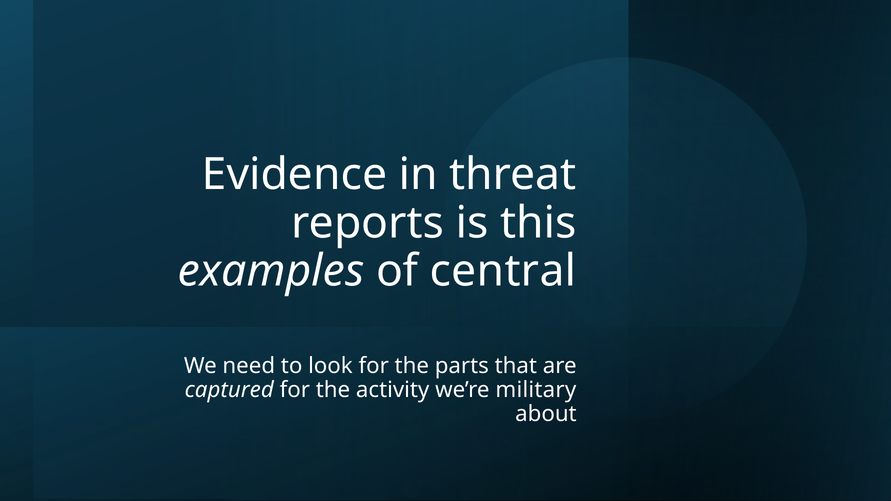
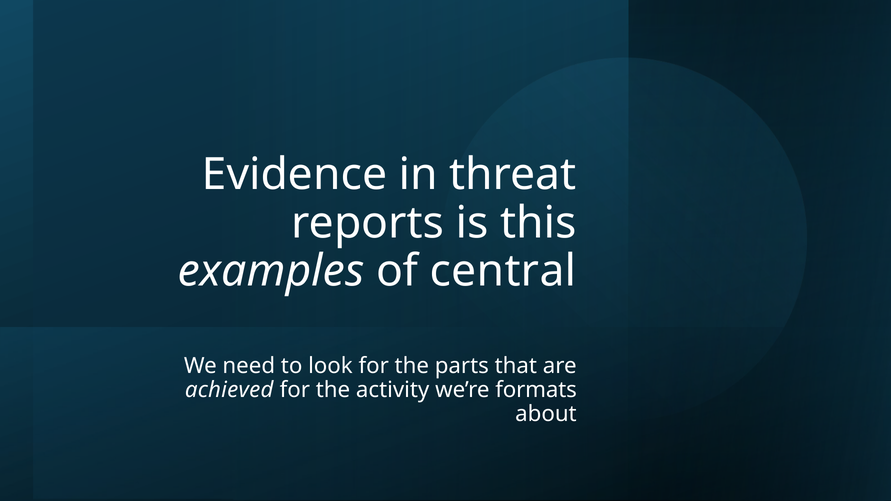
captured: captured -> achieved
military: military -> formats
